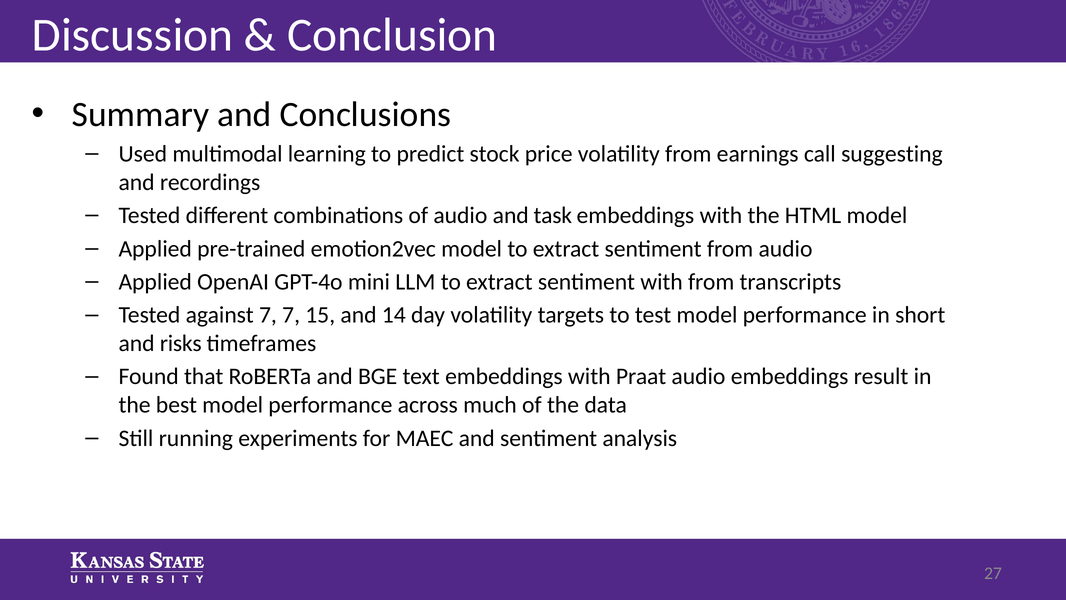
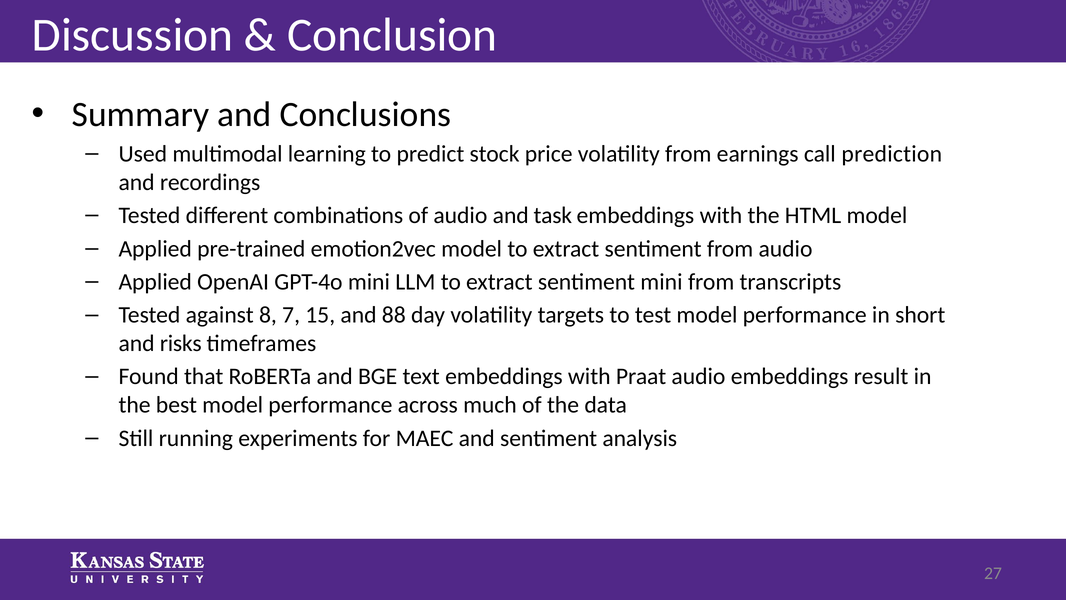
suggesting: suggesting -> prediction
sentiment with: with -> mini
against 7: 7 -> 8
14: 14 -> 88
